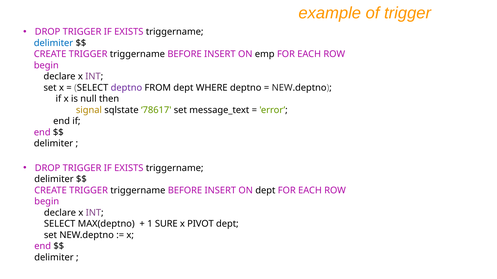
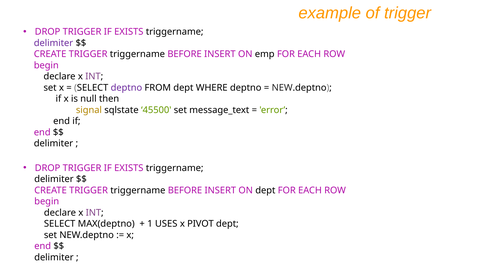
delimiter at (54, 43) colour: blue -> purple
78617: 78617 -> 45500
SURE: SURE -> USES
